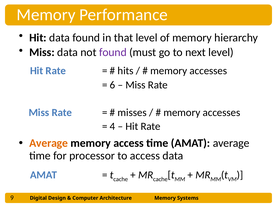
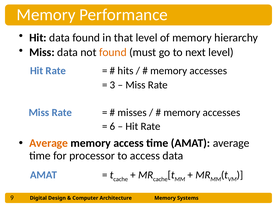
found at (113, 52) colour: purple -> orange
6: 6 -> 3
4: 4 -> 6
